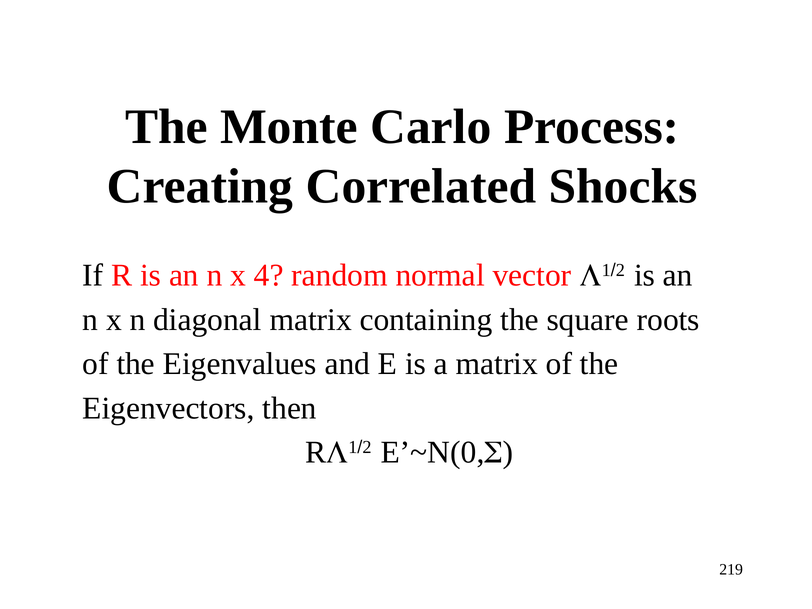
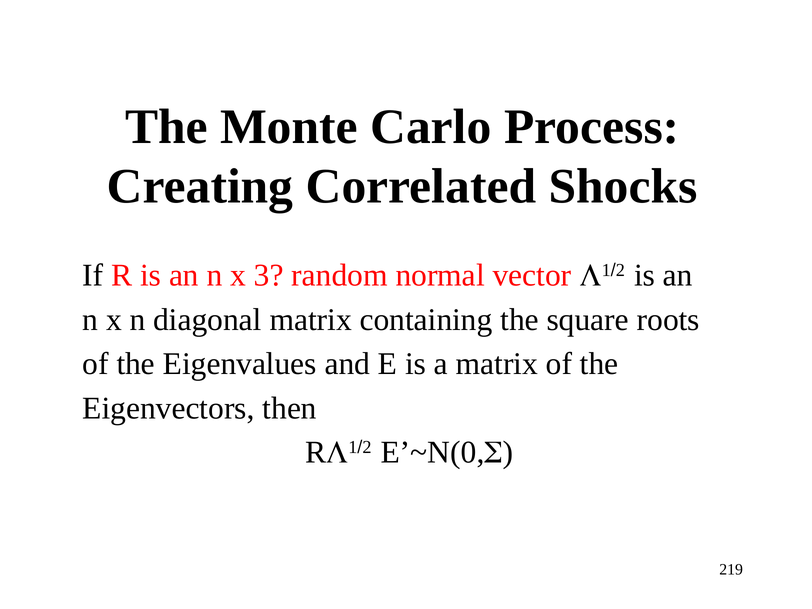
4: 4 -> 3
